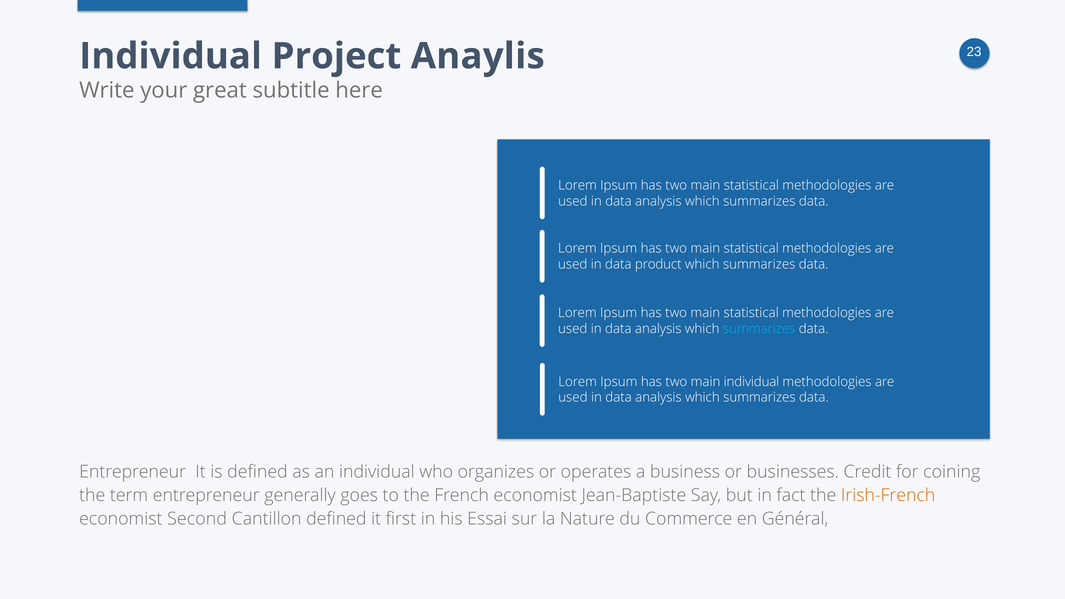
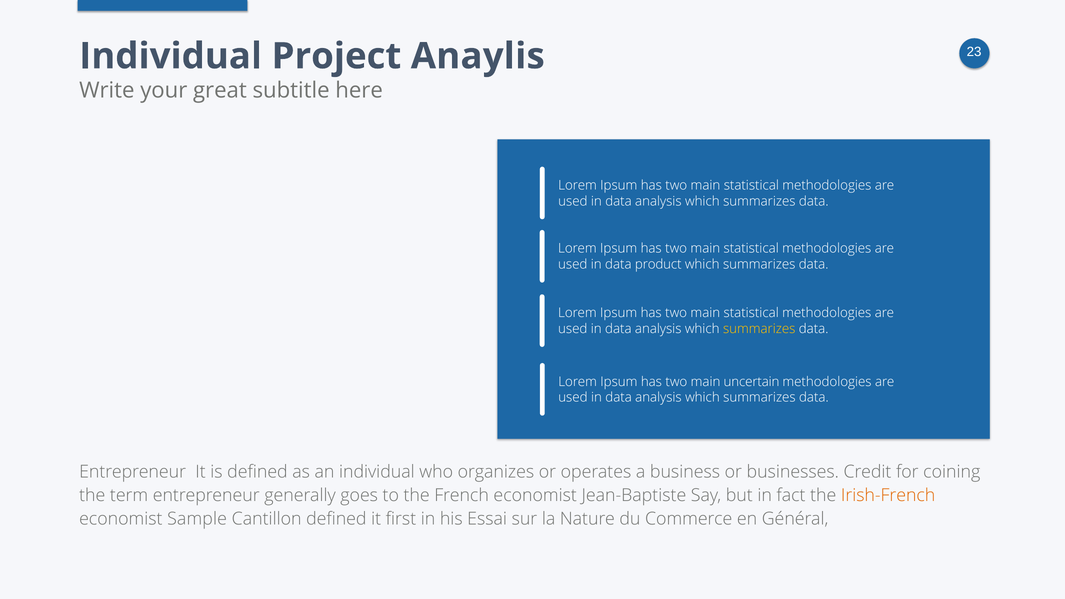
summarizes at (759, 329) colour: light blue -> yellow
main individual: individual -> uncertain
Second: Second -> Sample
